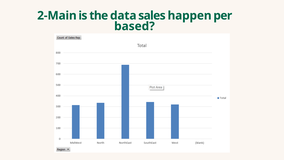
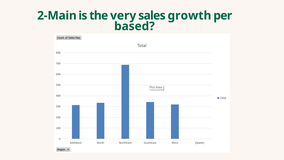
data: data -> very
happen: happen -> growth
